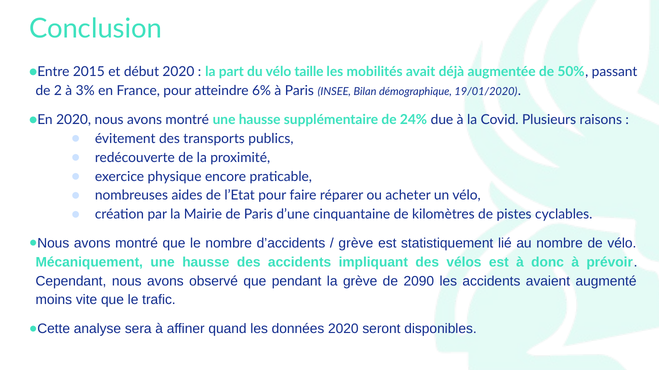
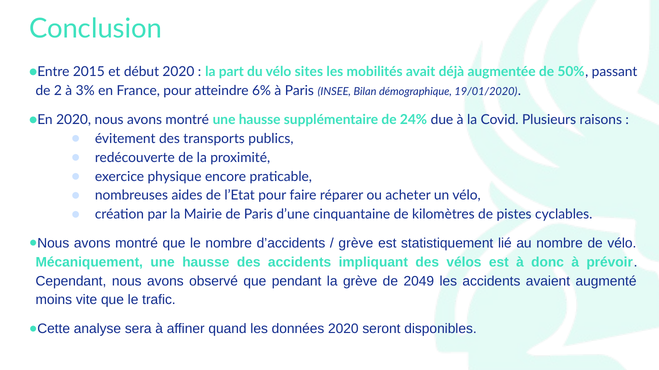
taille: taille -> sites
2090: 2090 -> 2049
